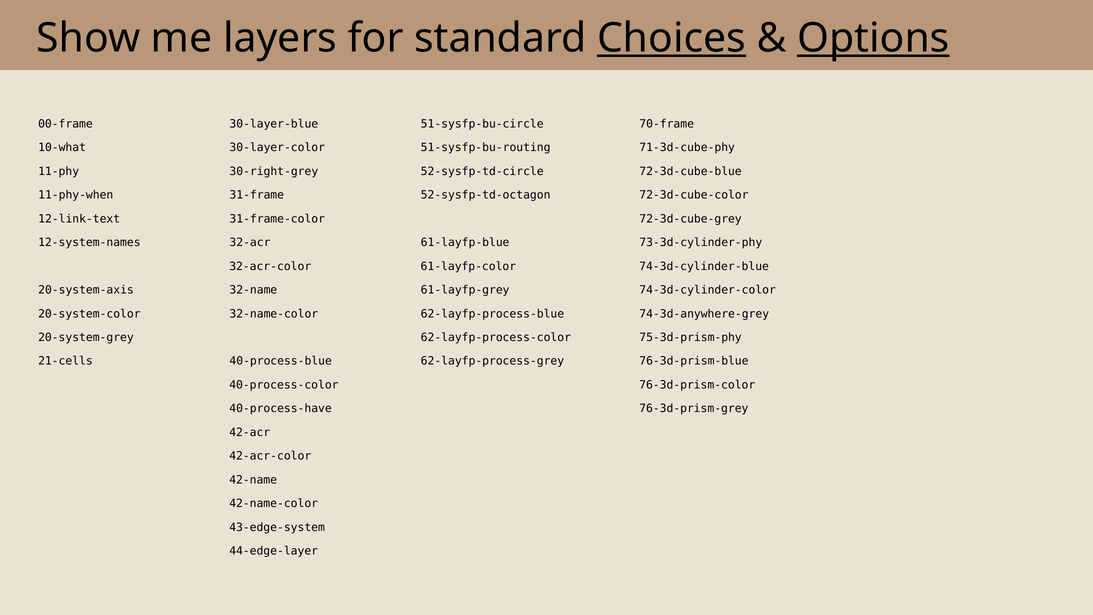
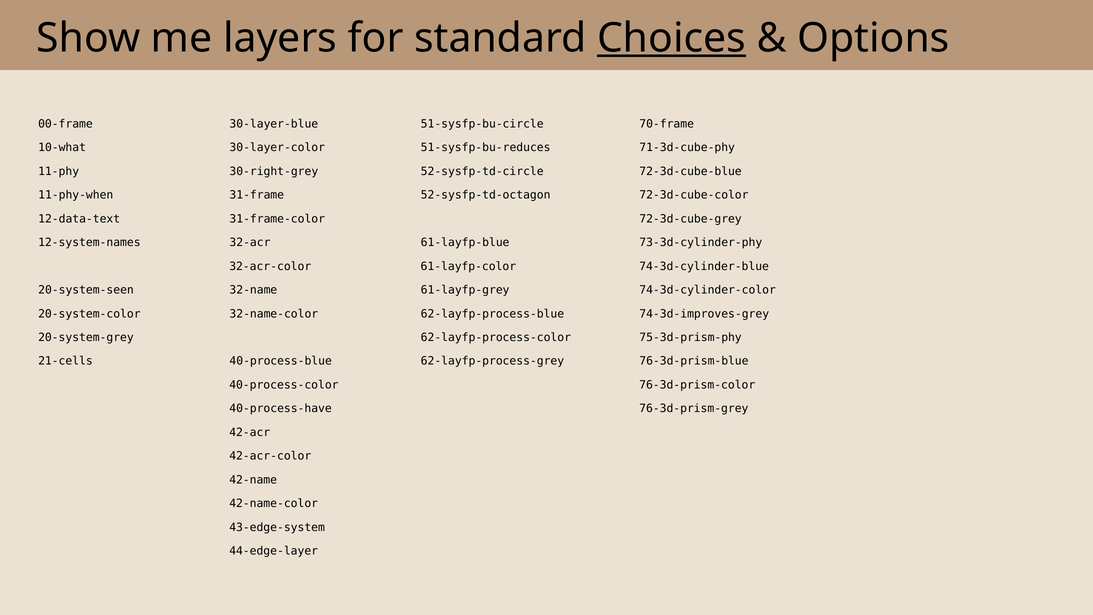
Options underline: present -> none
51-sysfp-bu-routing: 51-sysfp-bu-routing -> 51-sysfp-bu-reduces
12-link-text: 12-link-text -> 12-data-text
20-system-axis: 20-system-axis -> 20-system-seen
74-3d-anywhere-grey: 74-3d-anywhere-grey -> 74-3d-improves-grey
